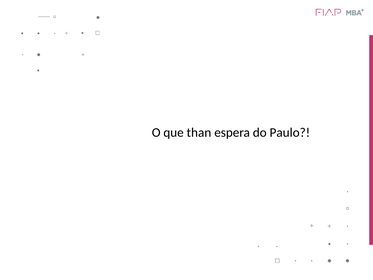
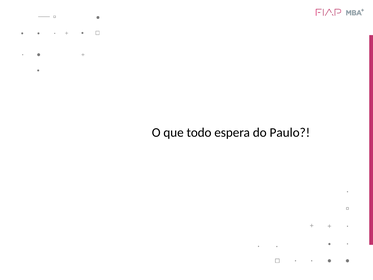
than: than -> todo
